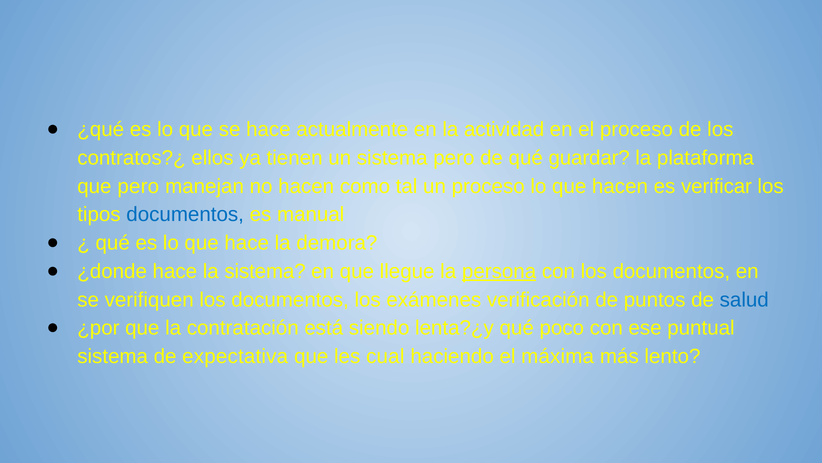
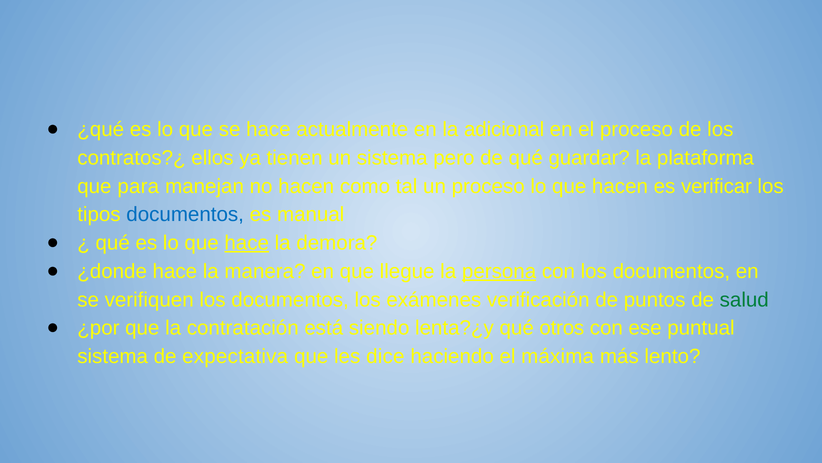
actividad: actividad -> adicional
que pero: pero -> para
hace at (247, 243) underline: none -> present
la sistema: sistema -> manera
salud colour: blue -> green
poco: poco -> otros
cual: cual -> dice
